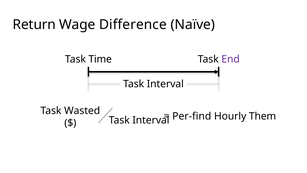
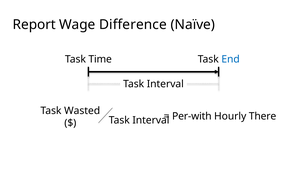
Return: Return -> Report
End colour: purple -> blue
Per-find: Per-find -> Per-with
Them: Them -> There
